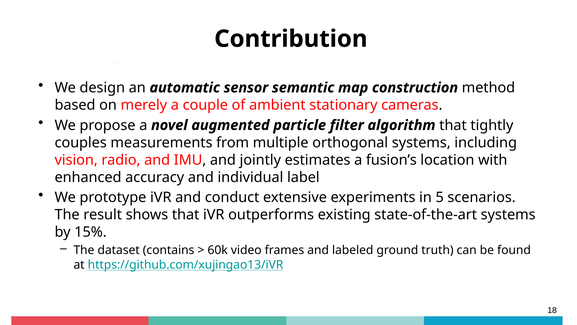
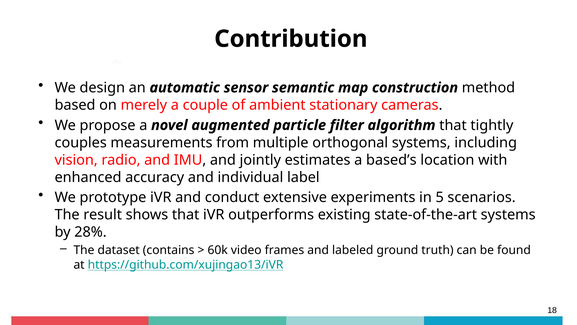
fusion’s: fusion’s -> based’s
15%: 15% -> 28%
